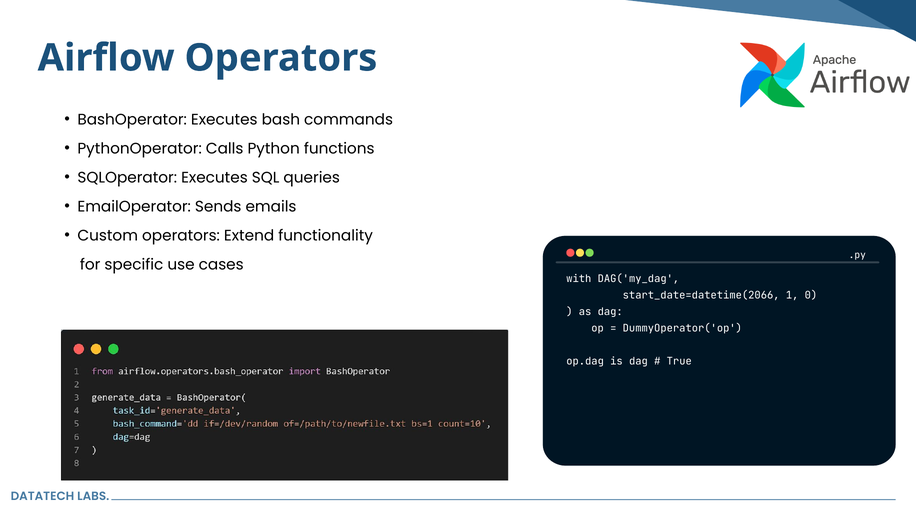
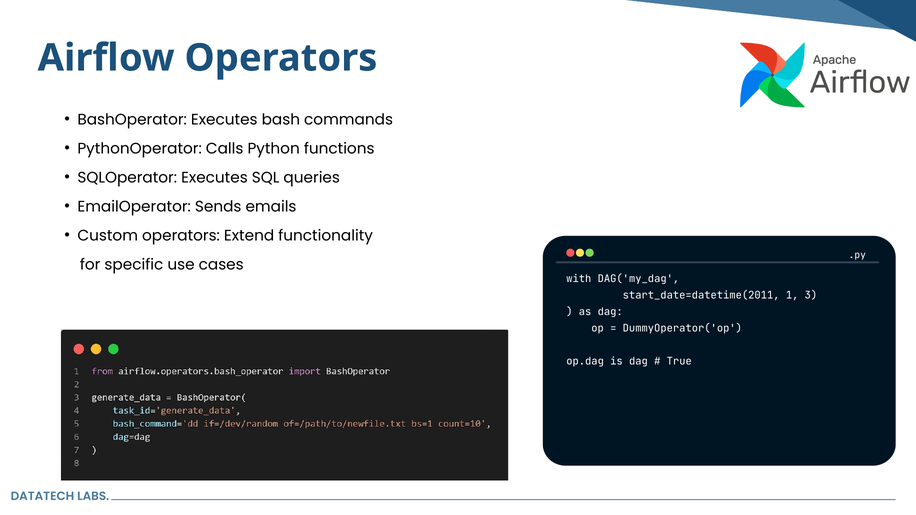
start_date=datetime(2066: start_date=datetime(2066 -> start_date=datetime(2011
0: 0 -> 3
